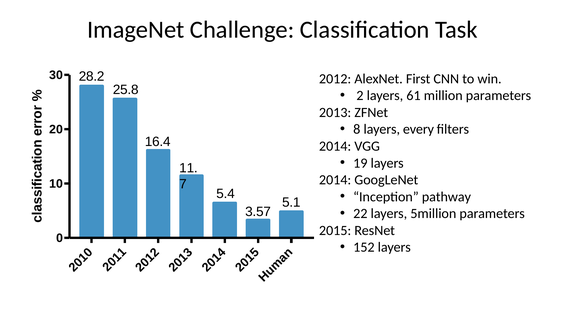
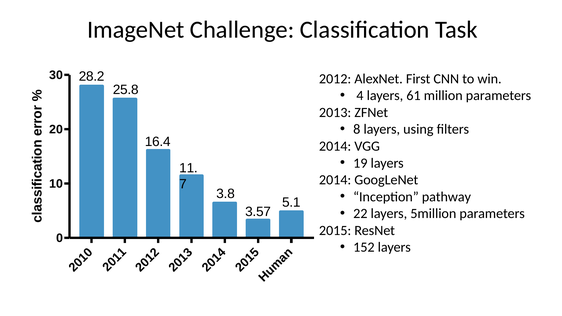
2 at (360, 96): 2 -> 4
every: every -> using
5.4: 5.4 -> 3.8
